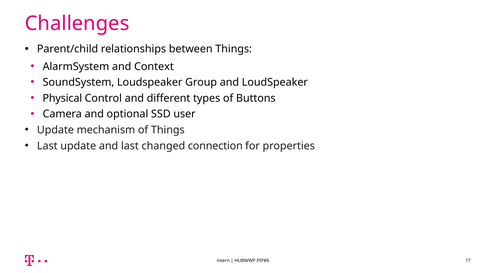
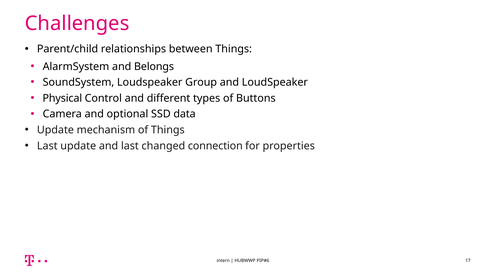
Context: Context -> Belongs
user: user -> data
